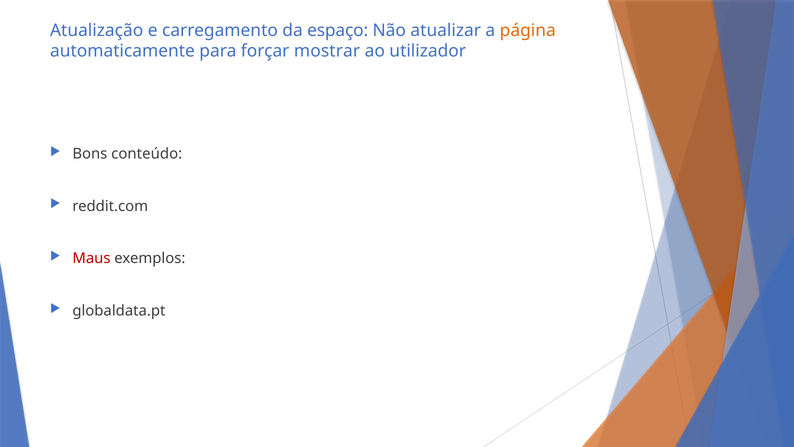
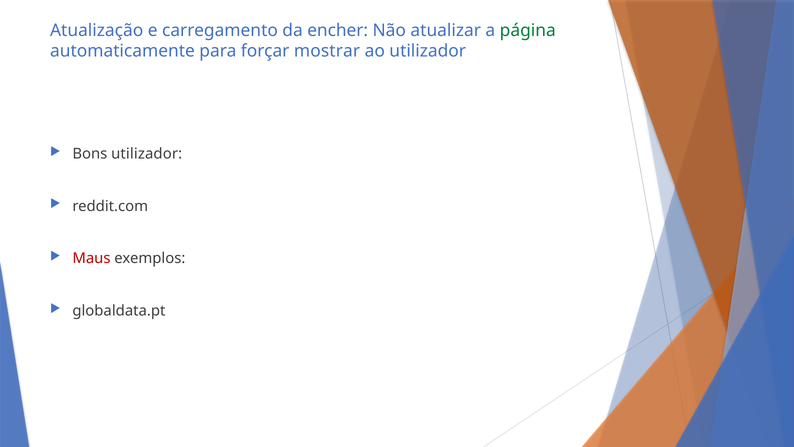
espaço: espaço -> encher
página colour: orange -> green
Bons conteúdo: conteúdo -> utilizador
